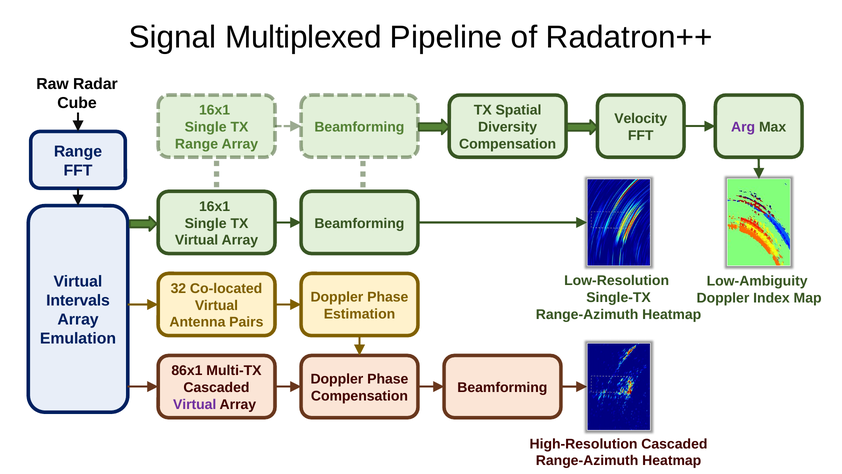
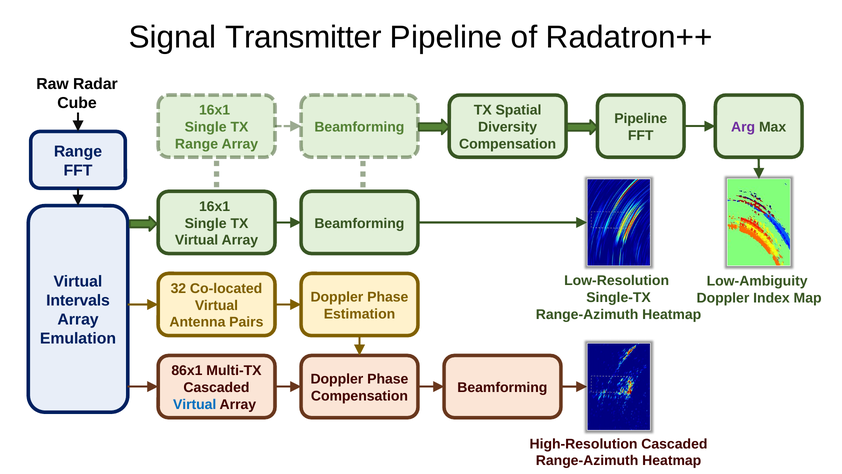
Multiplexed: Multiplexed -> Transmitter
Velocity at (641, 119): Velocity -> Pipeline
Virtual at (195, 404) colour: purple -> blue
